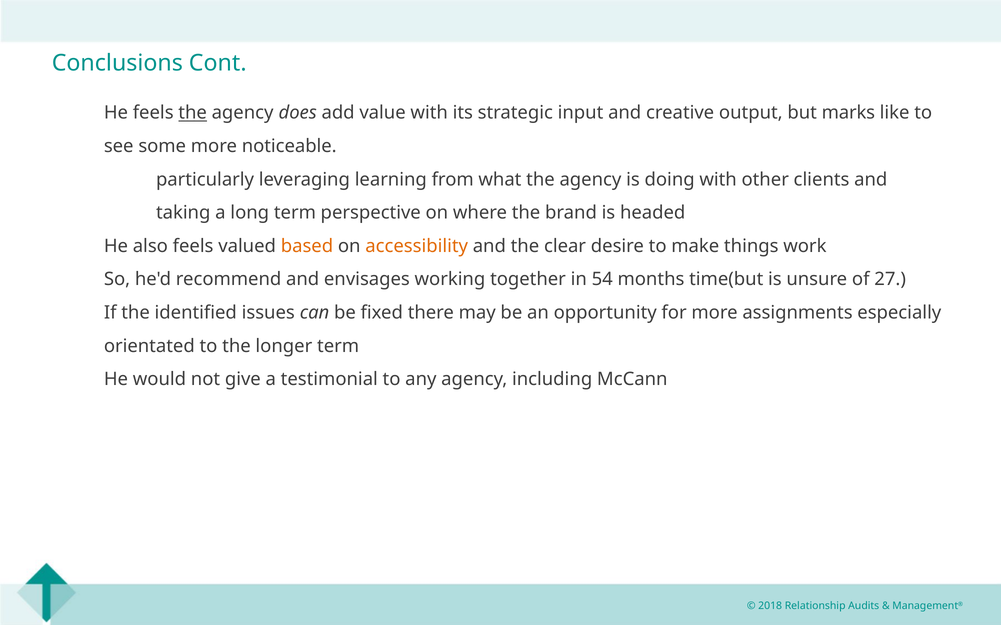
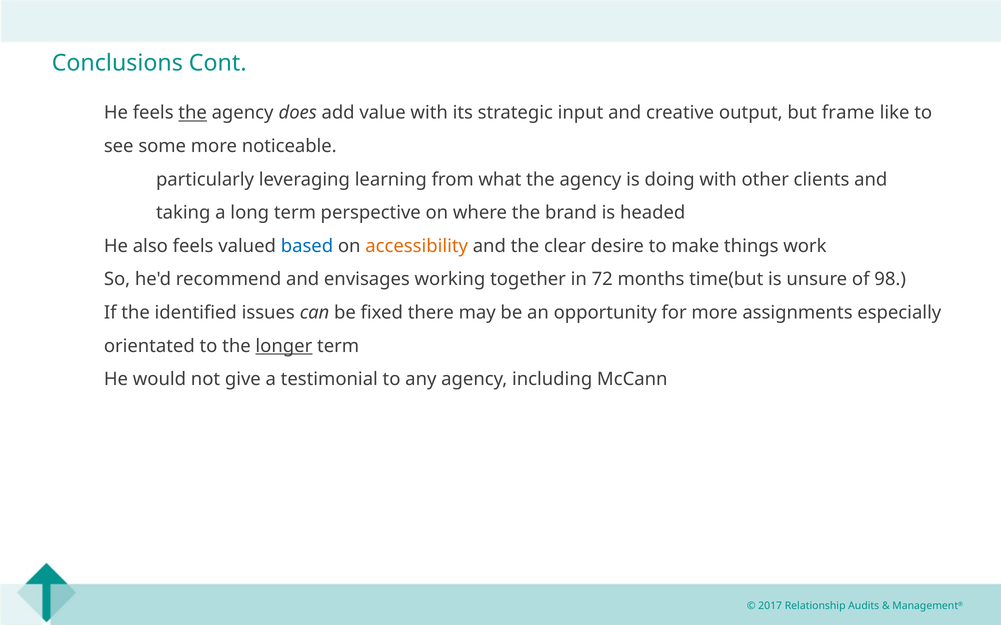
marks: marks -> frame
based colour: orange -> blue
54: 54 -> 72
27: 27 -> 98
longer underline: none -> present
2018: 2018 -> 2017
